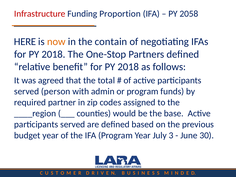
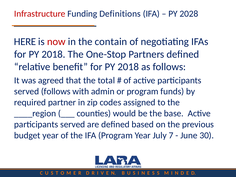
Proportion: Proportion -> Definitions
2058: 2058 -> 2028
now colour: orange -> red
served person: person -> follows
3: 3 -> 7
